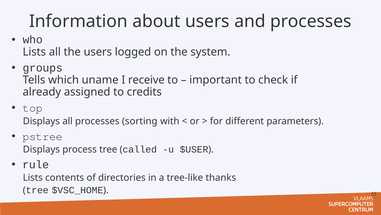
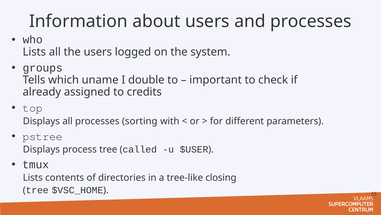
receive: receive -> double
rule: rule -> tmux
thanks: thanks -> closing
